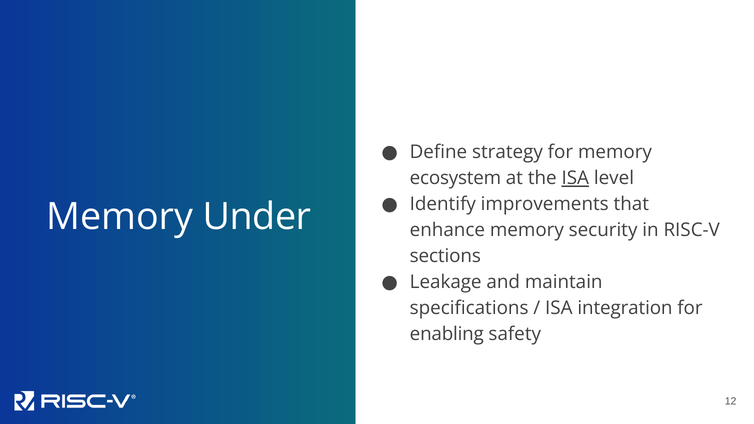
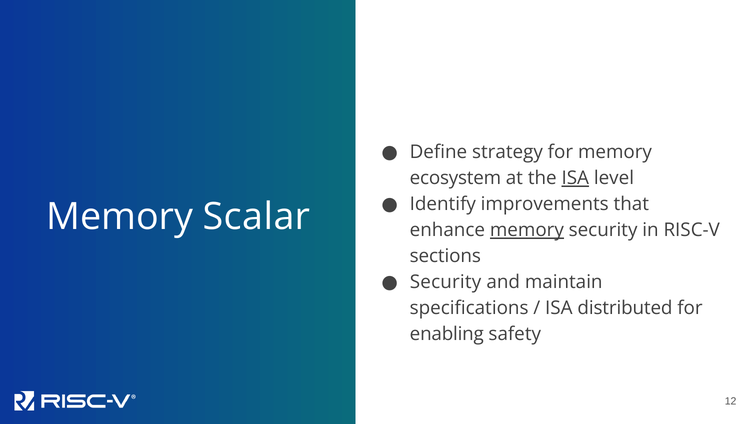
Under: Under -> Scalar
memory at (527, 230) underline: none -> present
Leakage at (446, 282): Leakage -> Security
integration: integration -> distributed
